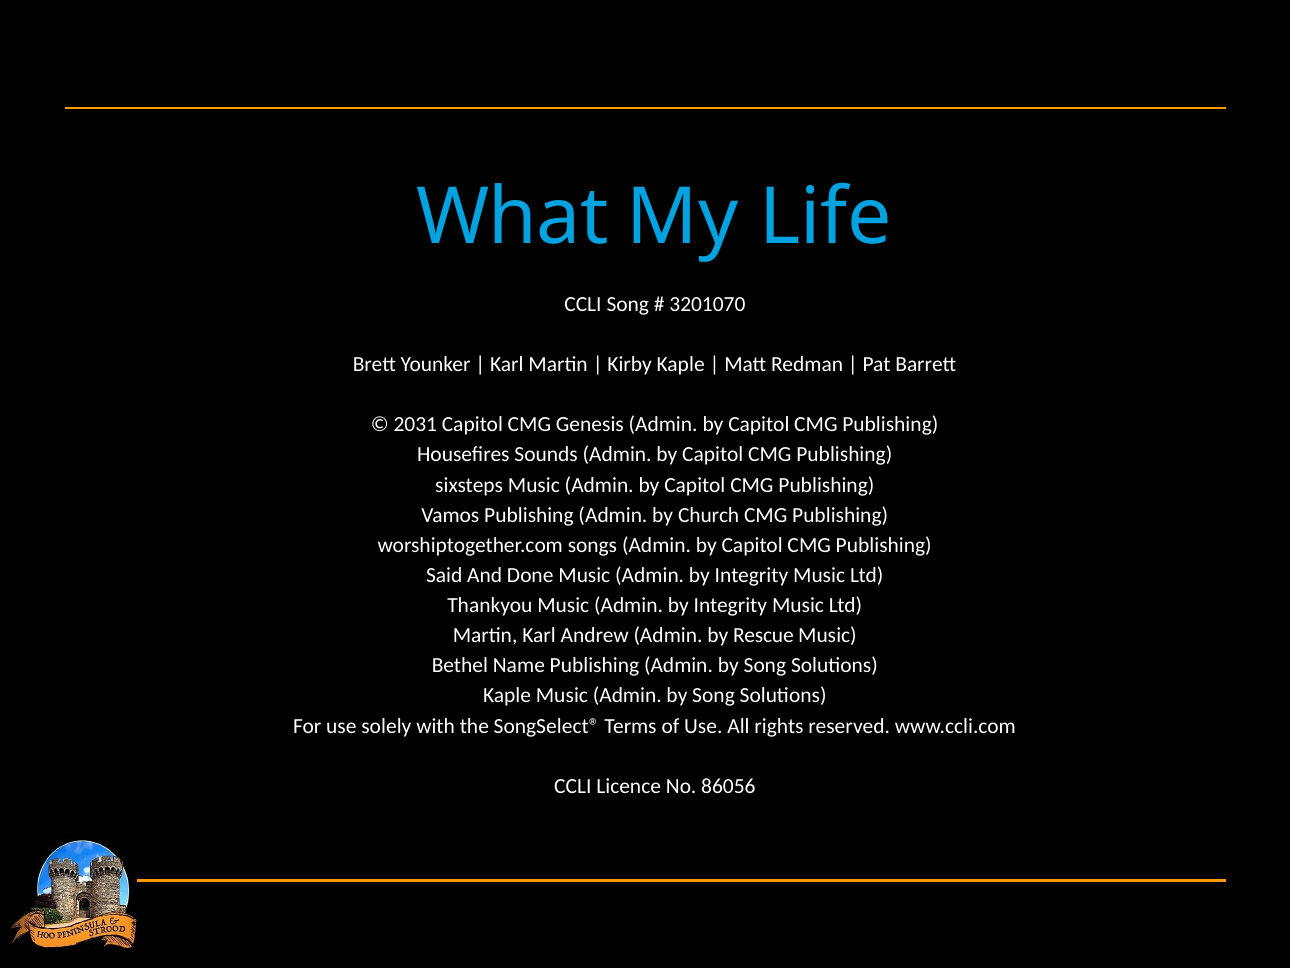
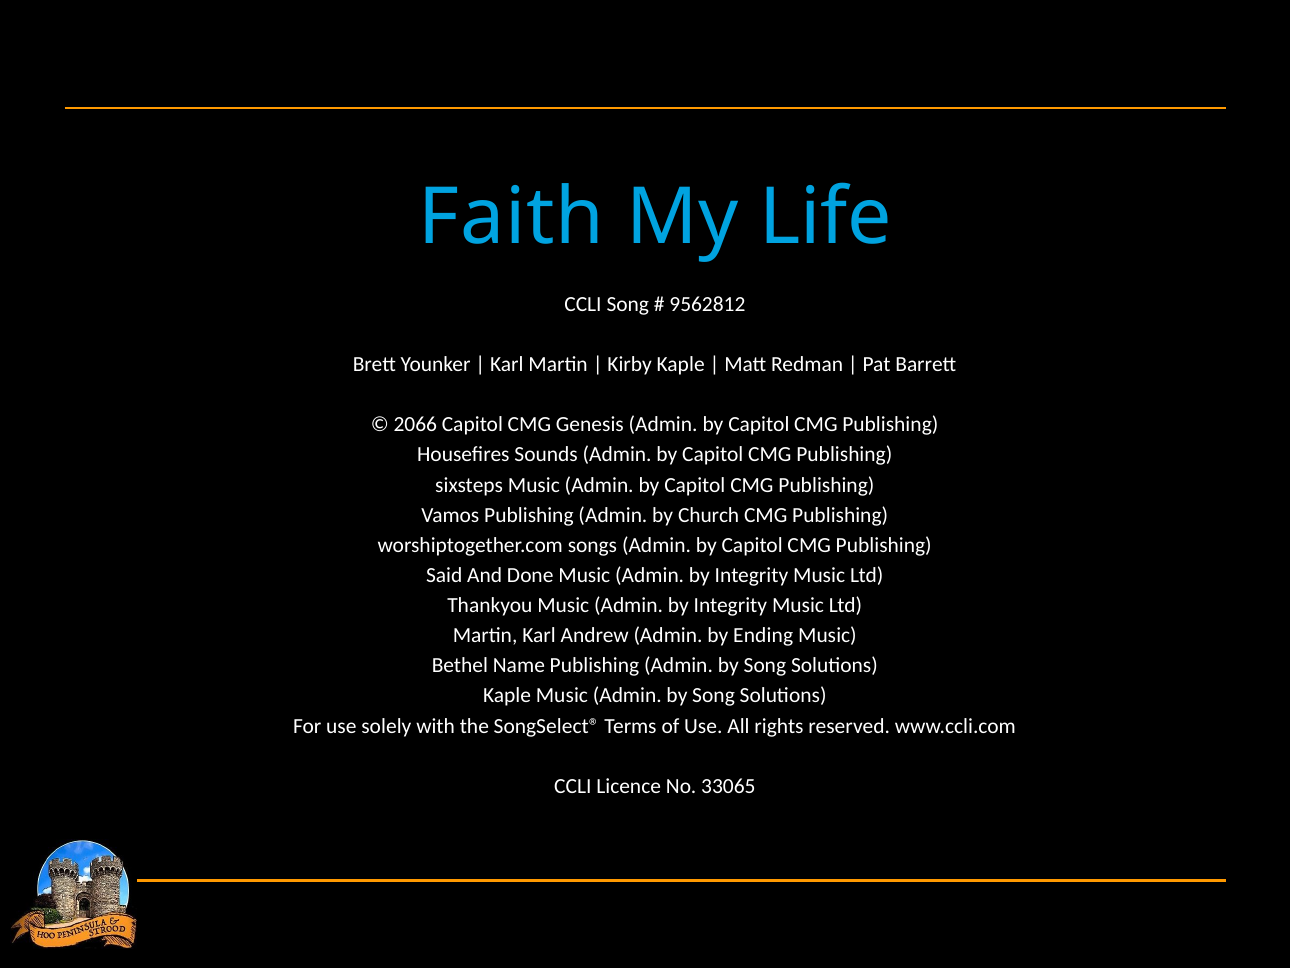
What: What -> Faith
3201070: 3201070 -> 9562812
2031: 2031 -> 2066
Rescue: Rescue -> Ending
86056: 86056 -> 33065
